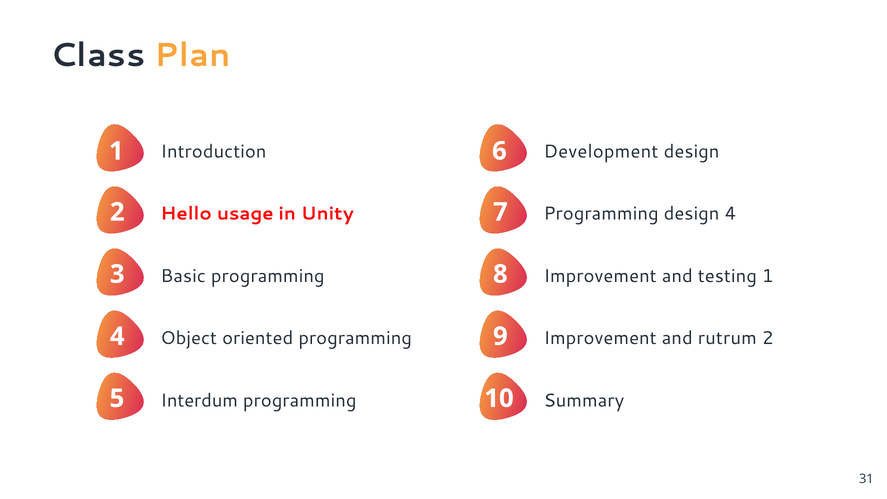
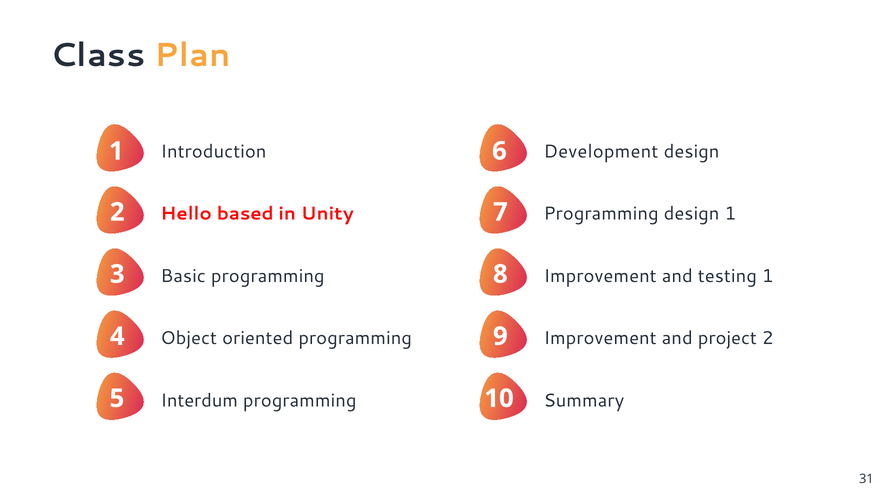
usage: usage -> based
design 4: 4 -> 1
rutrum: rutrum -> project
